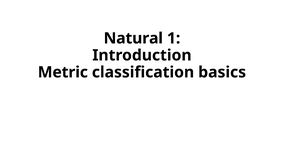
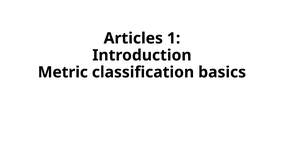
Natural: Natural -> Articles
